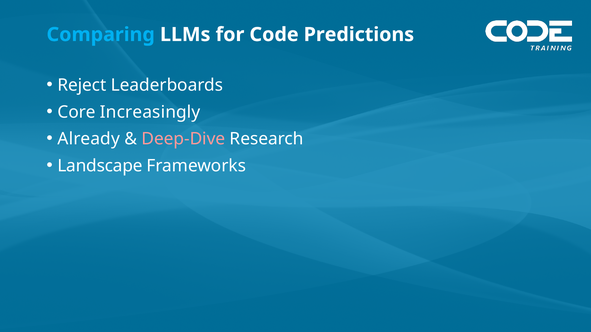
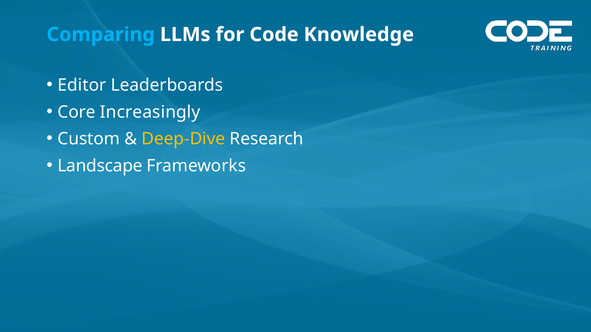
Predictions: Predictions -> Knowledge
Reject: Reject -> Editor
Already: Already -> Custom
Deep‑Dive colour: pink -> yellow
